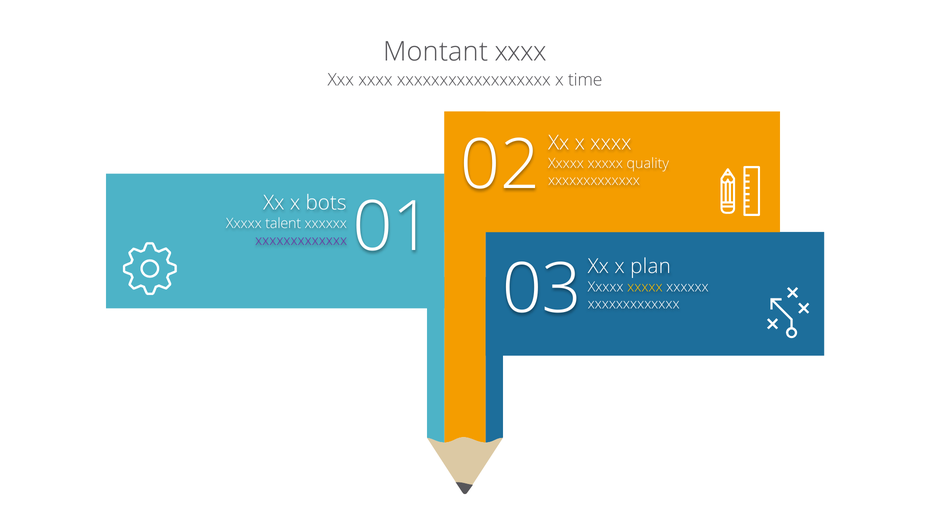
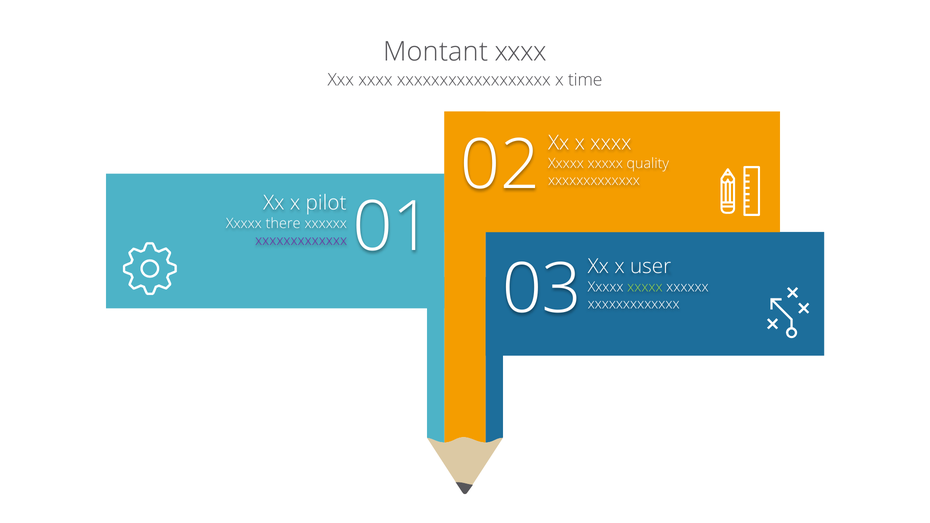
bots: bots -> pilot
talent: talent -> there
plan: plan -> user
xxxxx at (645, 287) colour: yellow -> light green
